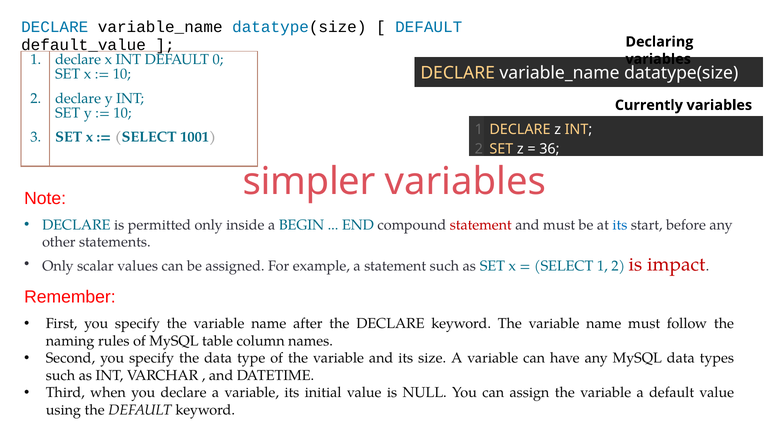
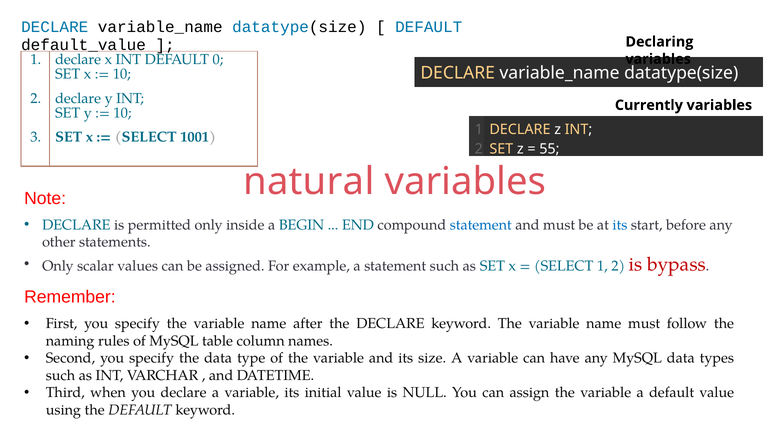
36: 36 -> 55
simpler: simpler -> natural
statement at (481, 225) colour: red -> blue
impact: impact -> bypass
